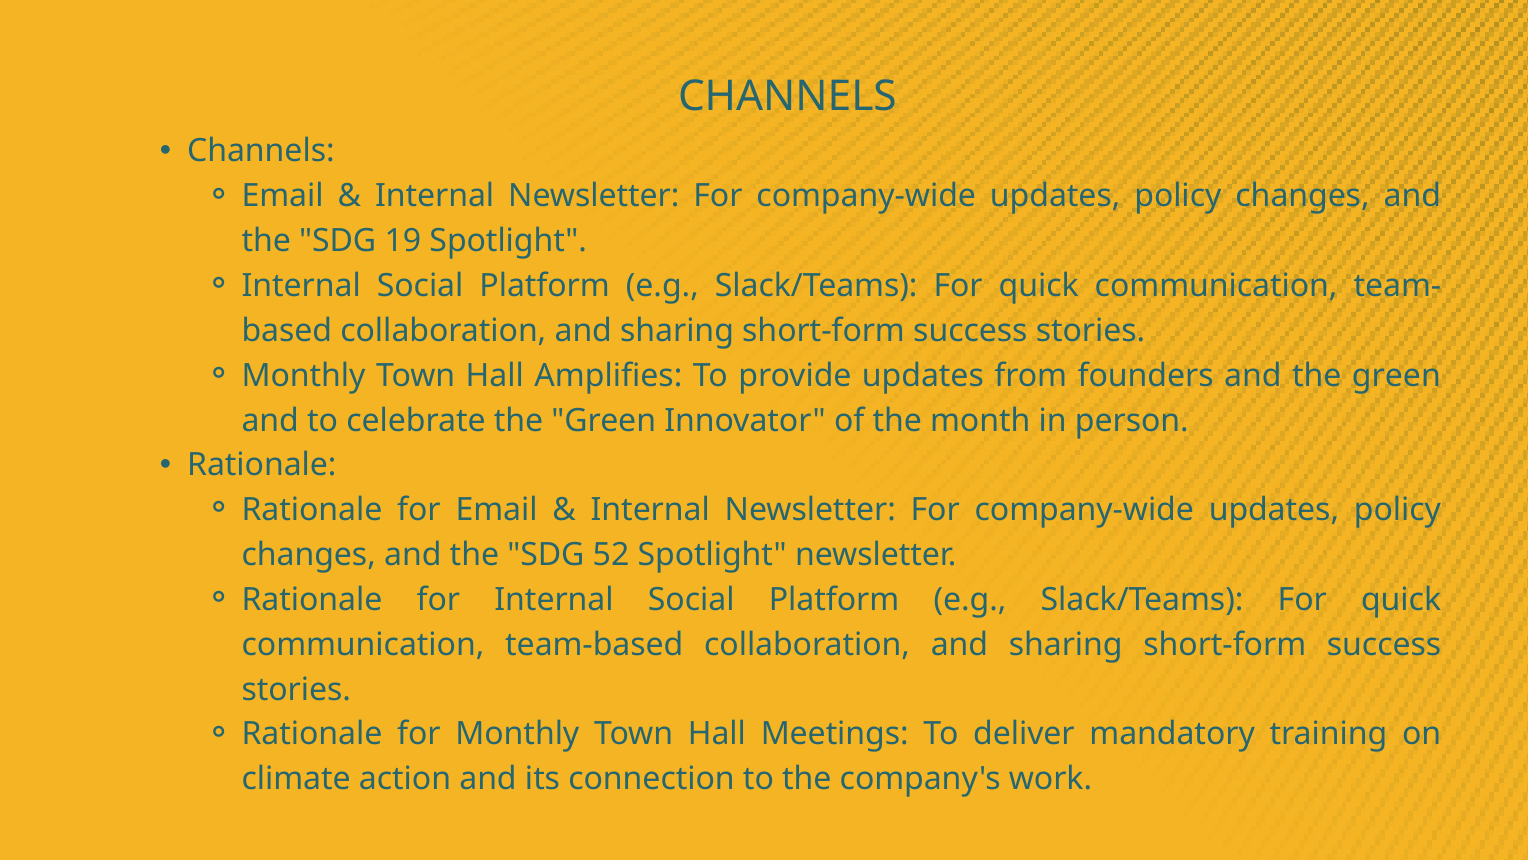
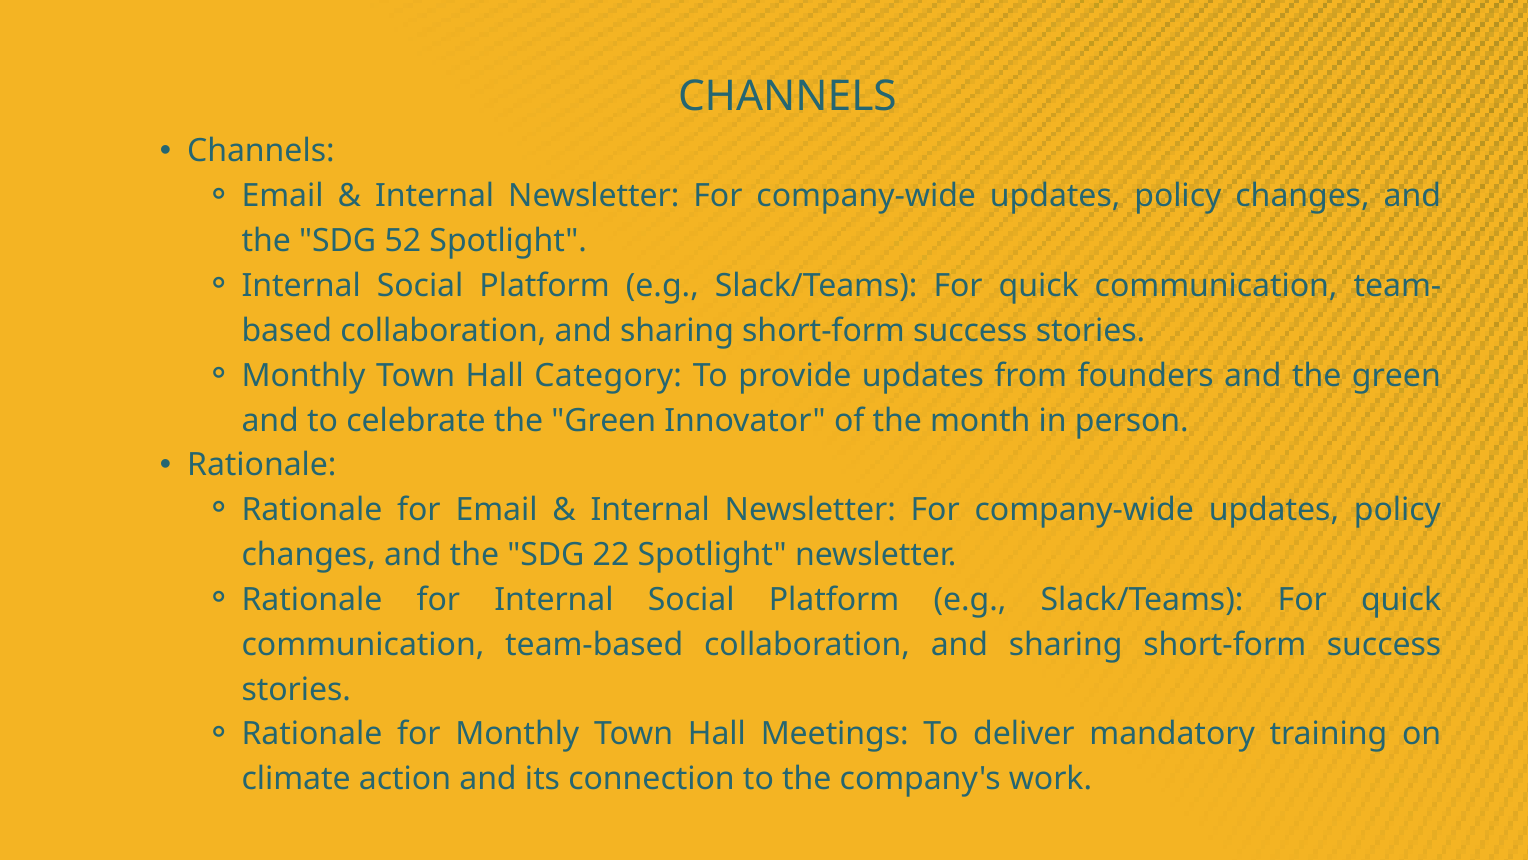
19: 19 -> 52
Amplifies: Amplifies -> Category
52: 52 -> 22
